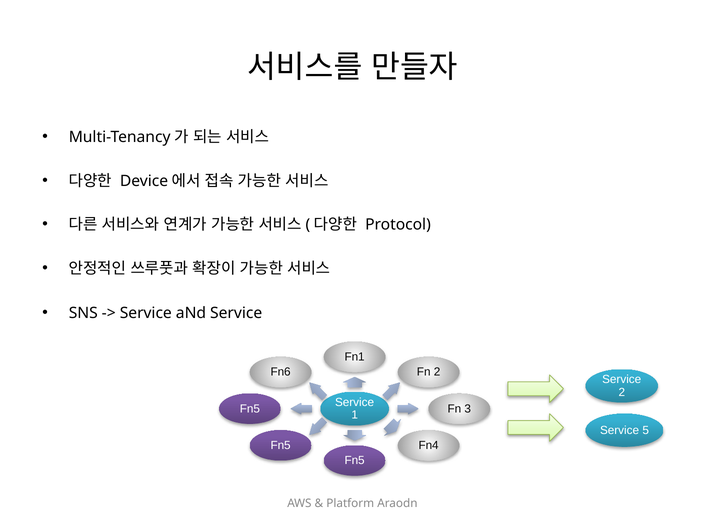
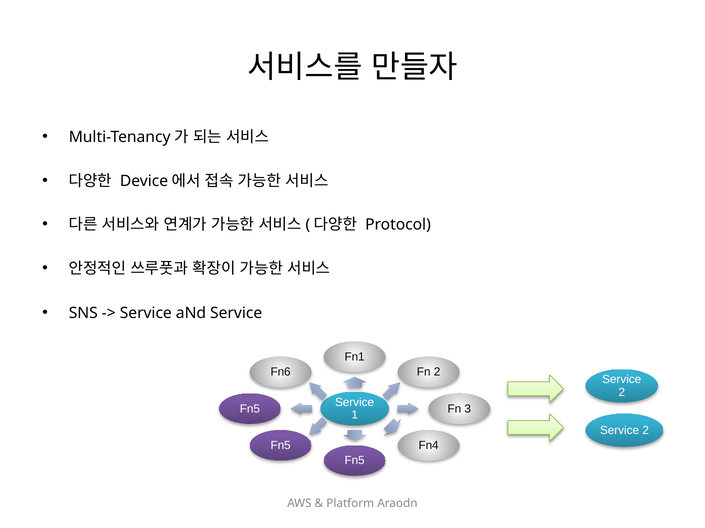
5 at (646, 431): 5 -> 2
